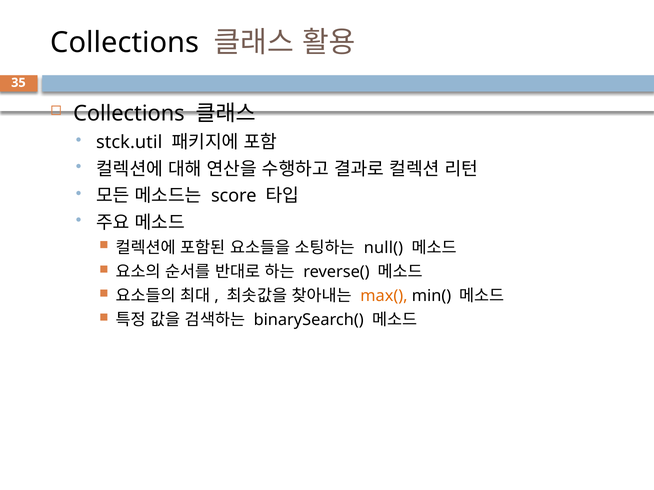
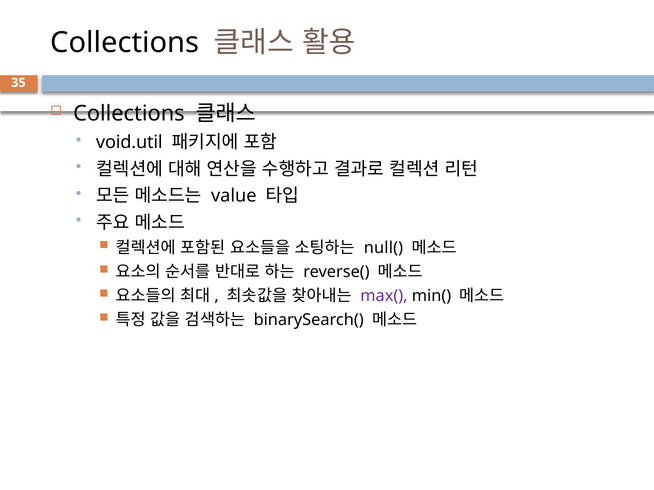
stck.util: stck.util -> void.util
score: score -> value
max( colour: orange -> purple
